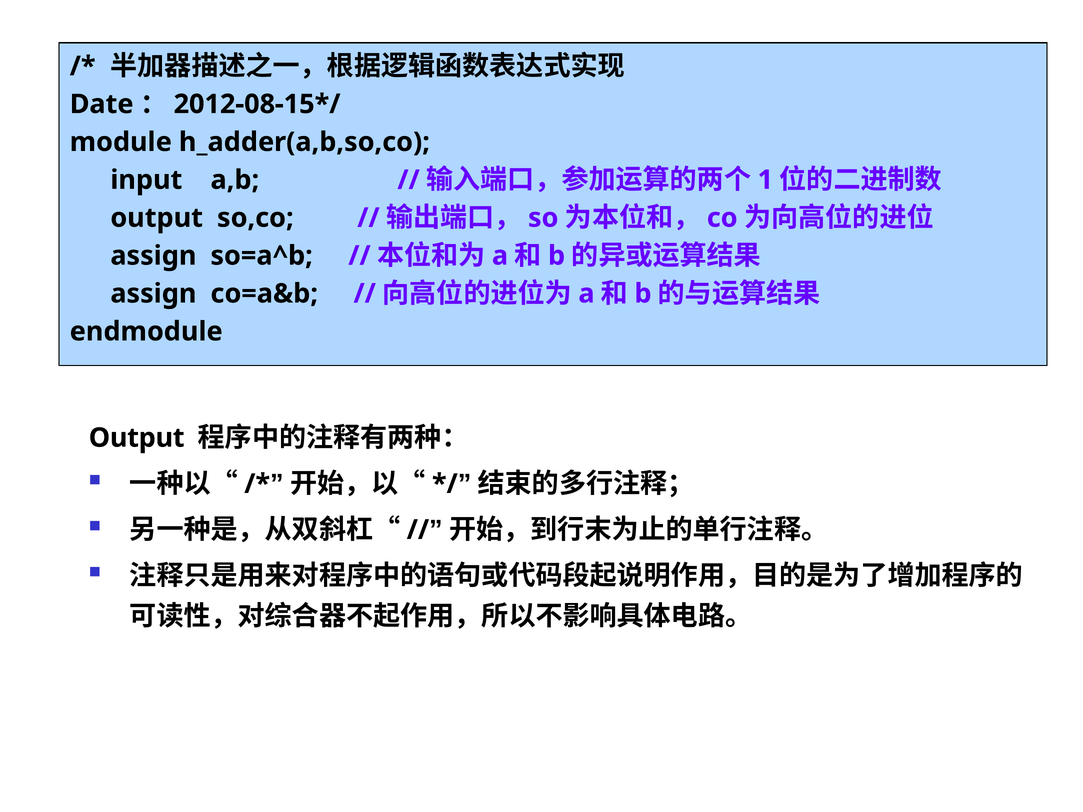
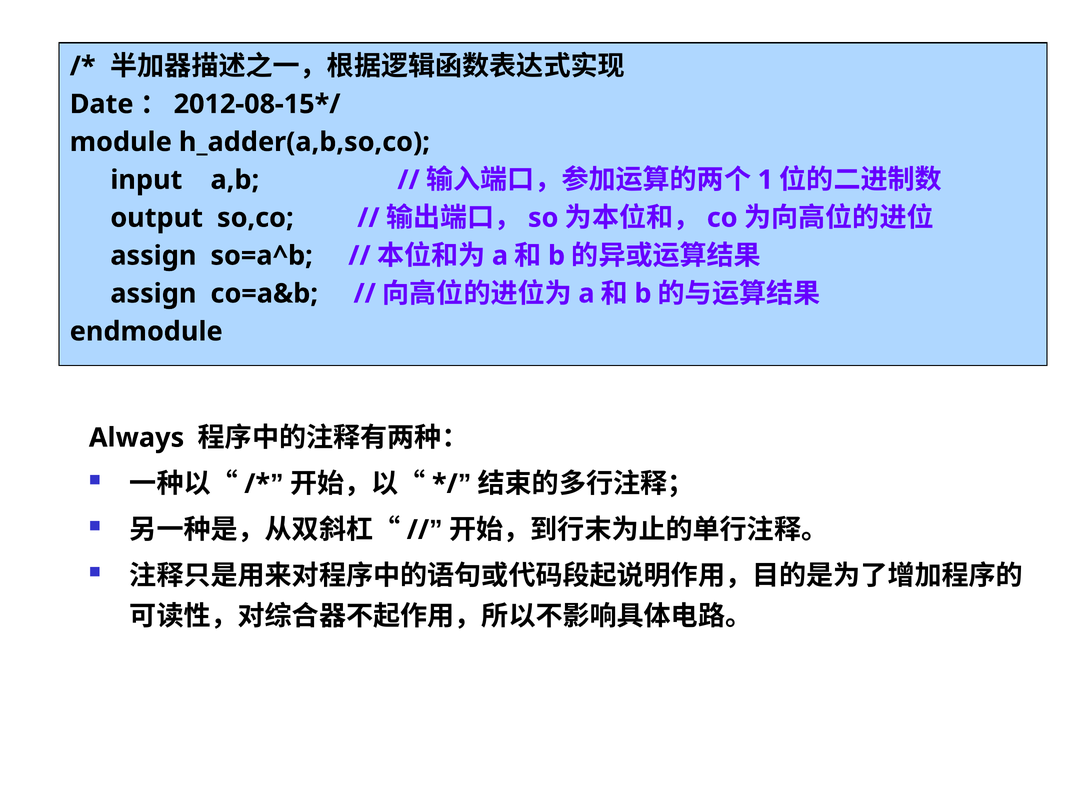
Output at (137, 438): Output -> Always
